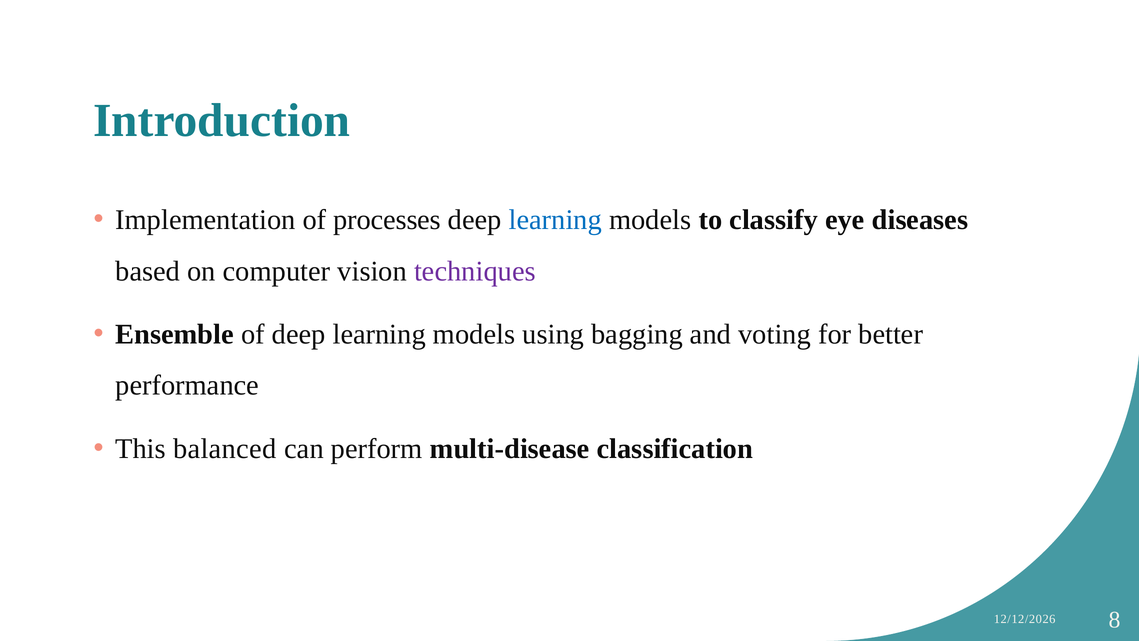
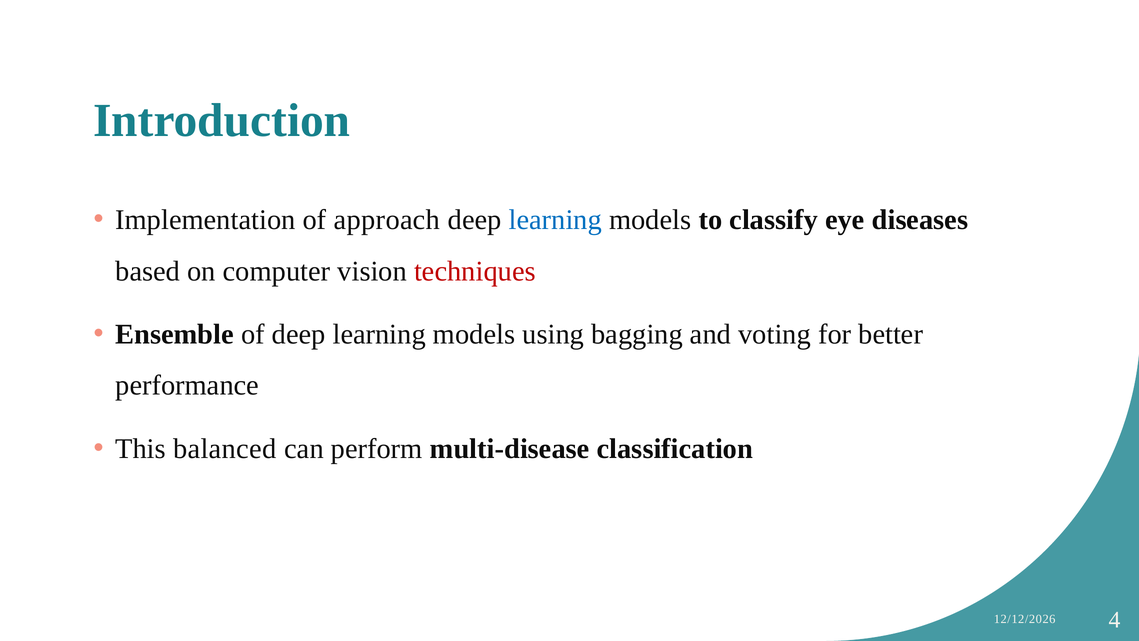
processes: processes -> approach
techniques colour: purple -> red
8: 8 -> 4
